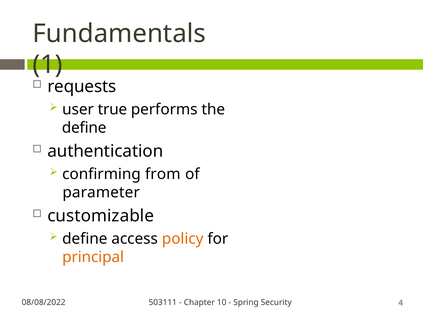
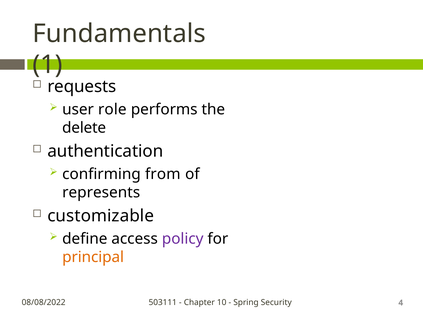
true: true -> role
define at (84, 128): define -> delete
parameter: parameter -> represents
policy colour: orange -> purple
